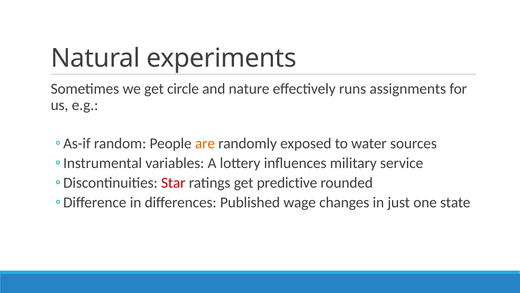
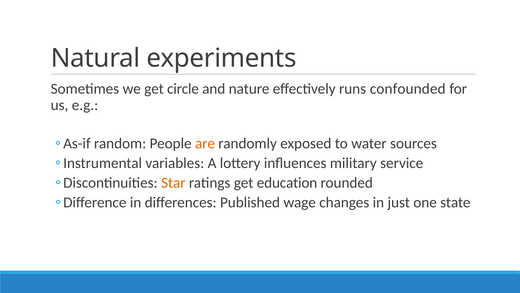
assignments: assignments -> confounded
Star colour: red -> orange
predictive: predictive -> education
